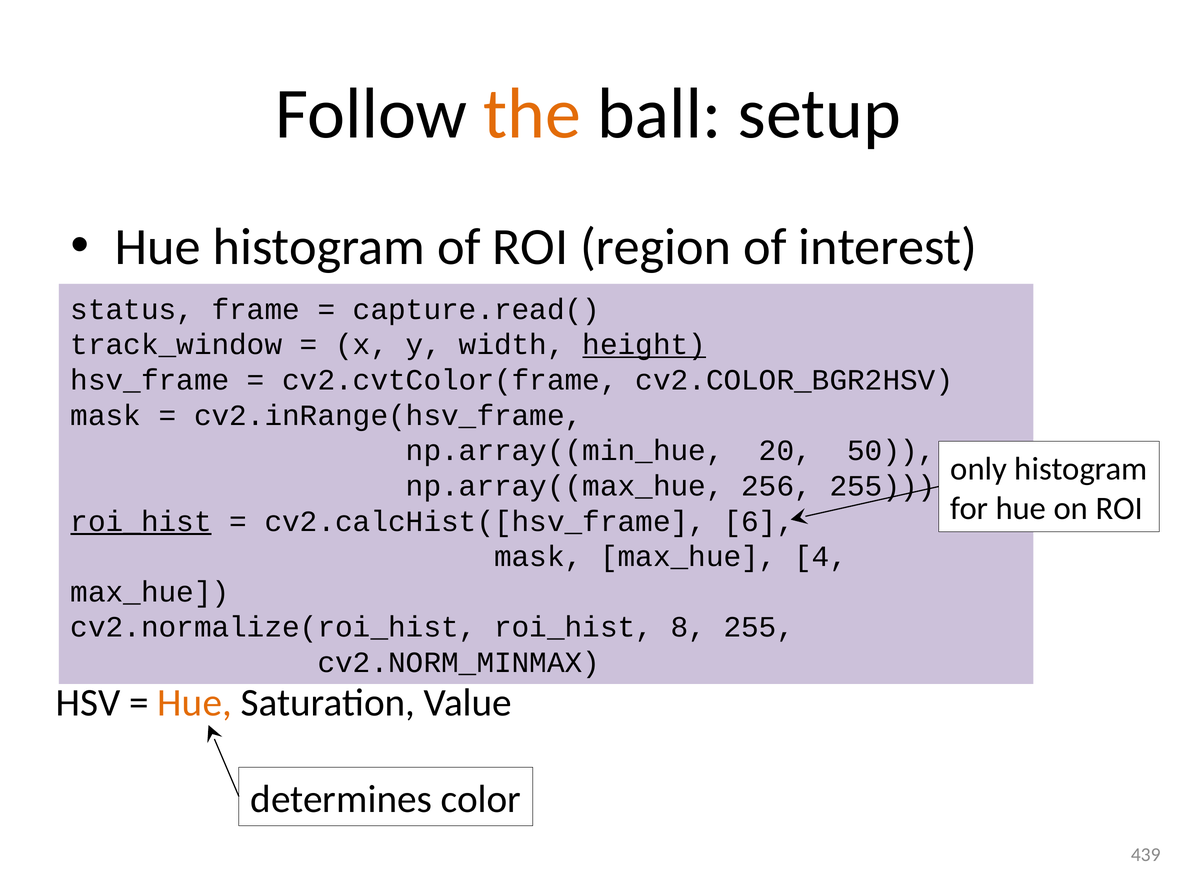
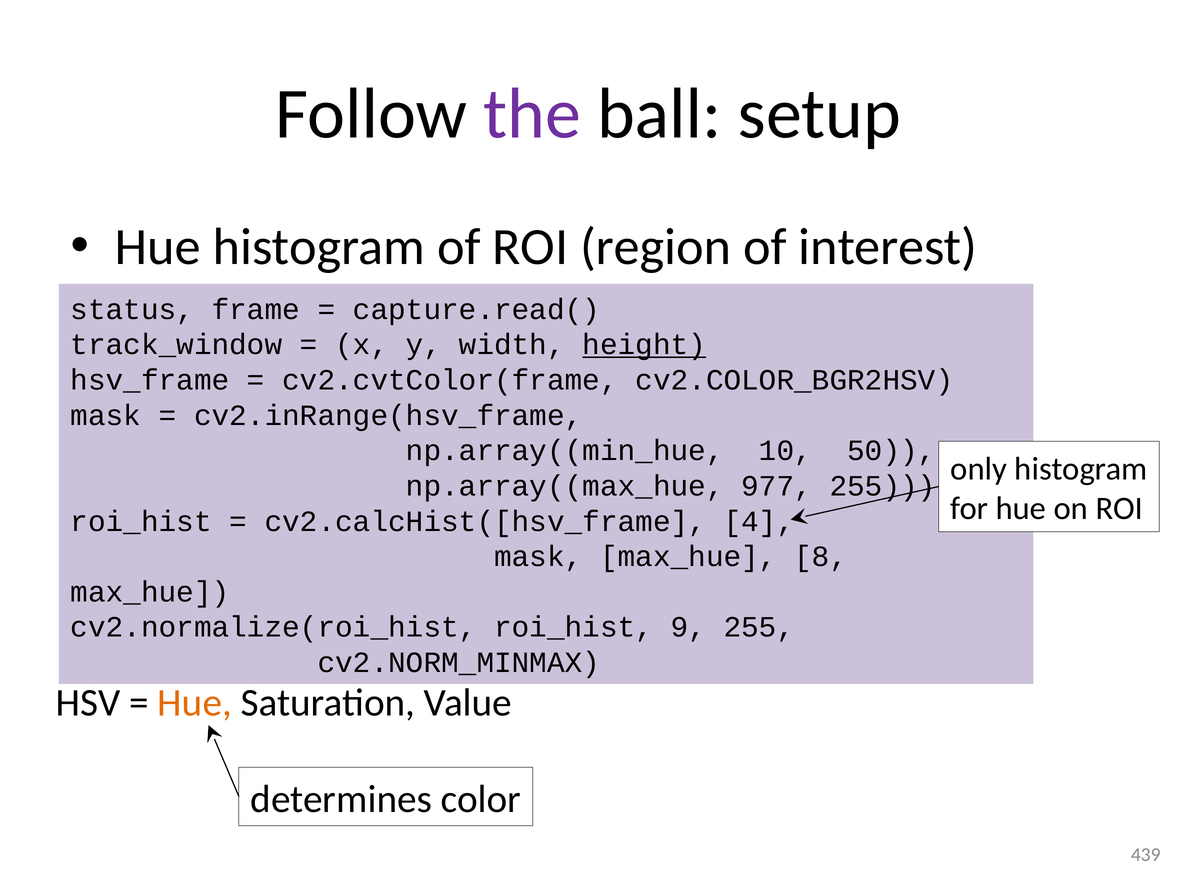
the colour: orange -> purple
20: 20 -> 10
256: 256 -> 977
roi_hist at (141, 521) underline: present -> none
6: 6 -> 4
4: 4 -> 8
8: 8 -> 9
